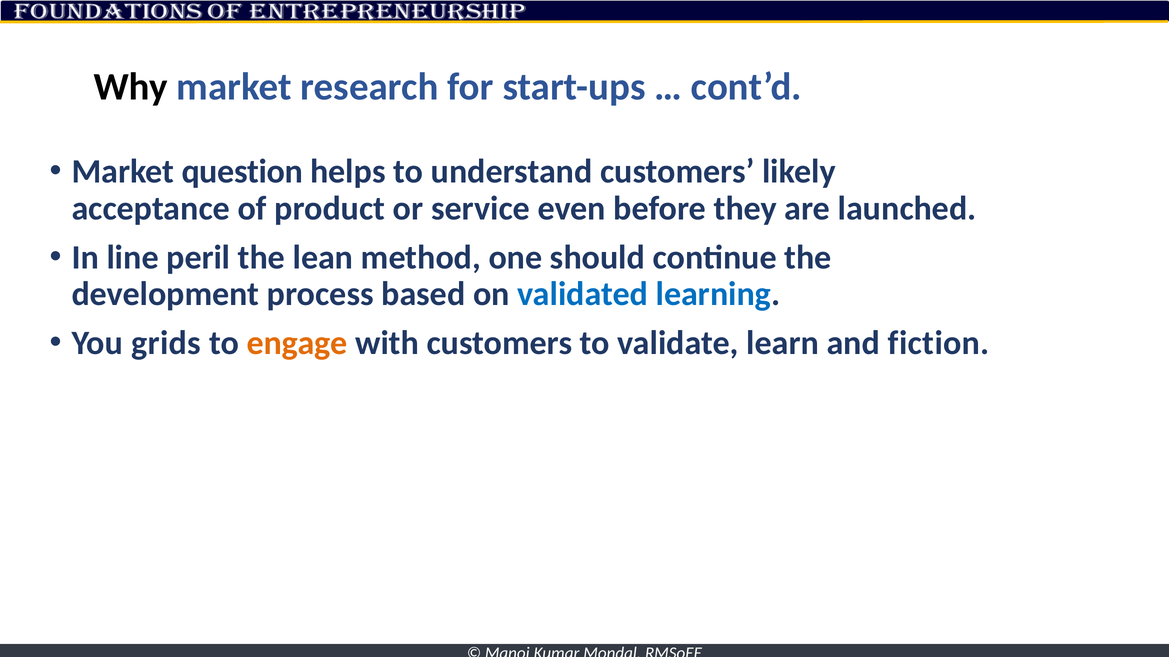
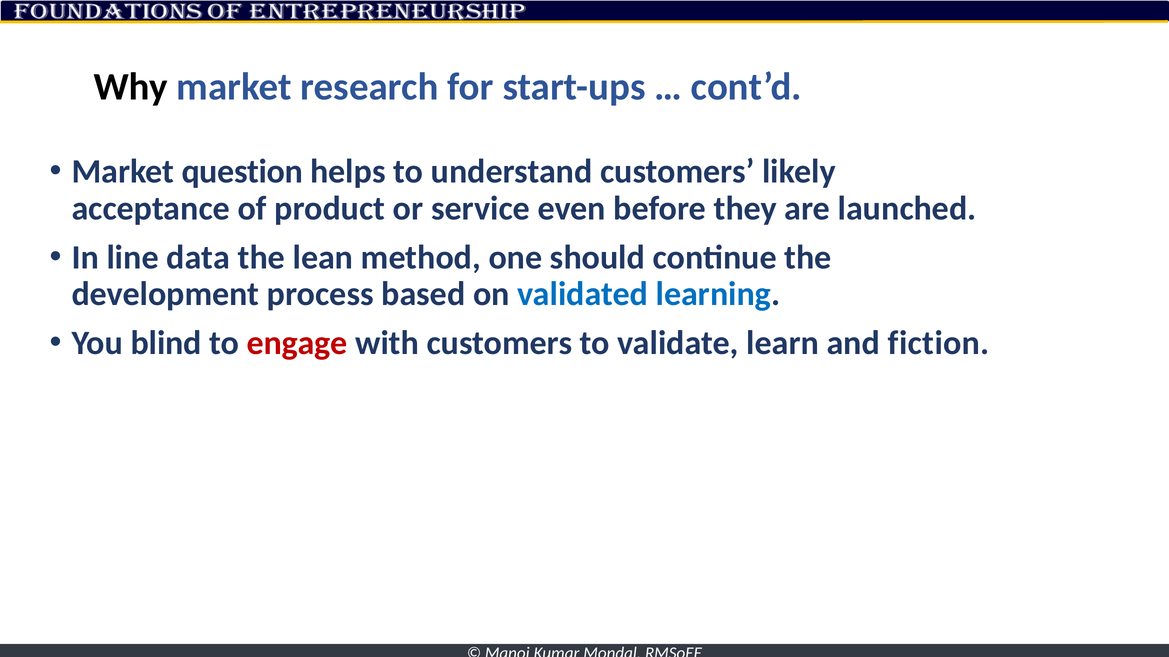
peril: peril -> data
grids: grids -> blind
engage colour: orange -> red
